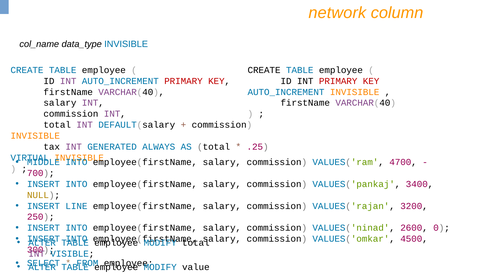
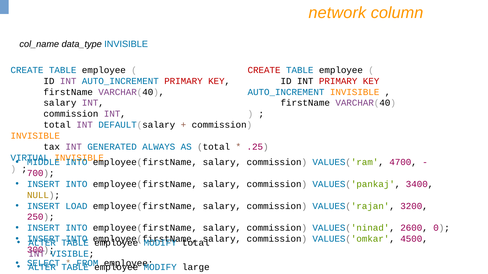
CREATE at (264, 70) colour: black -> red
LINE: LINE -> LOAD
value: value -> large
